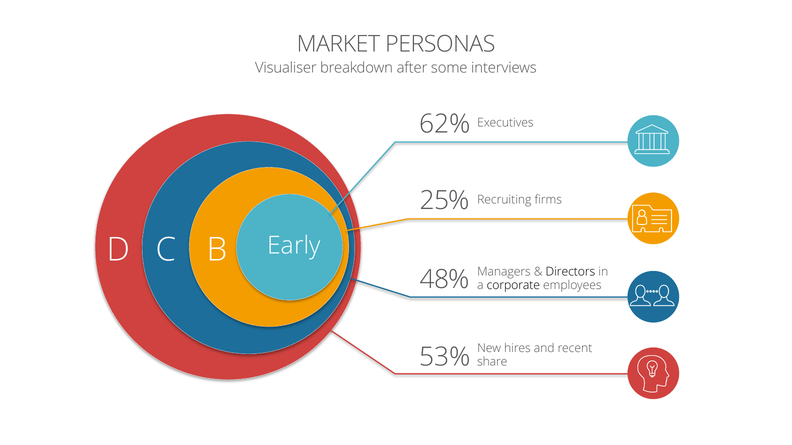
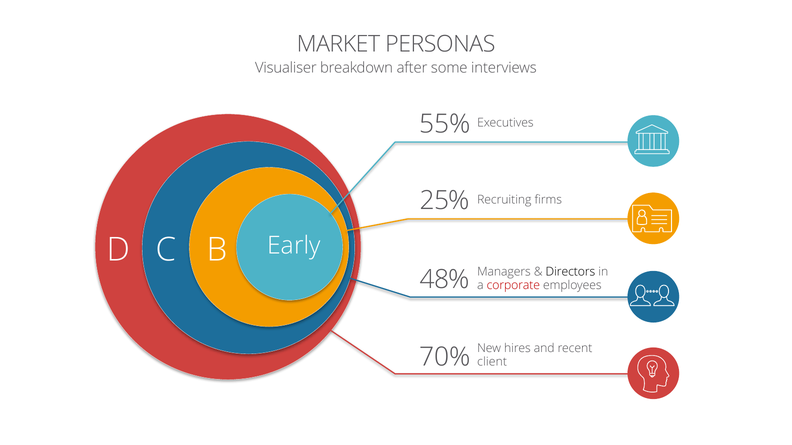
62%: 62% -> 55%
corporate colour: black -> red
53%: 53% -> 70%
share: share -> client
